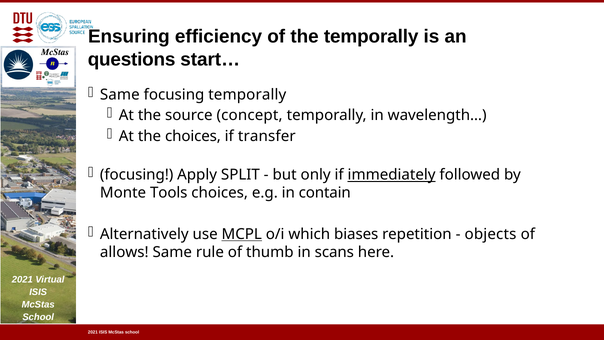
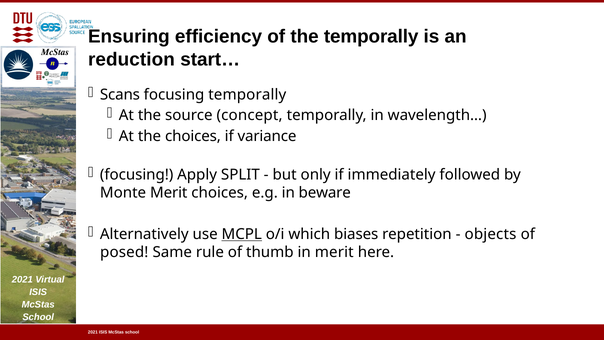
questions: questions -> reduction
Same at (120, 95): Same -> Scans
transfer: transfer -> variance
immediately underline: present -> none
Monte Tools: Tools -> Merit
contain: contain -> beware
allows: allows -> posed
in scans: scans -> merit
